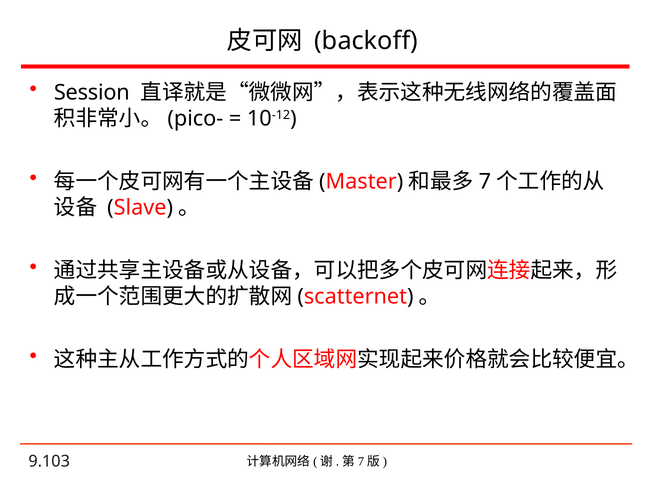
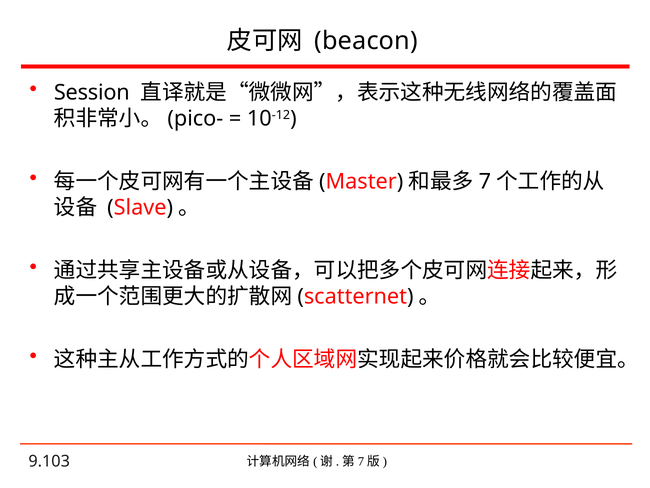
backoff: backoff -> beacon
